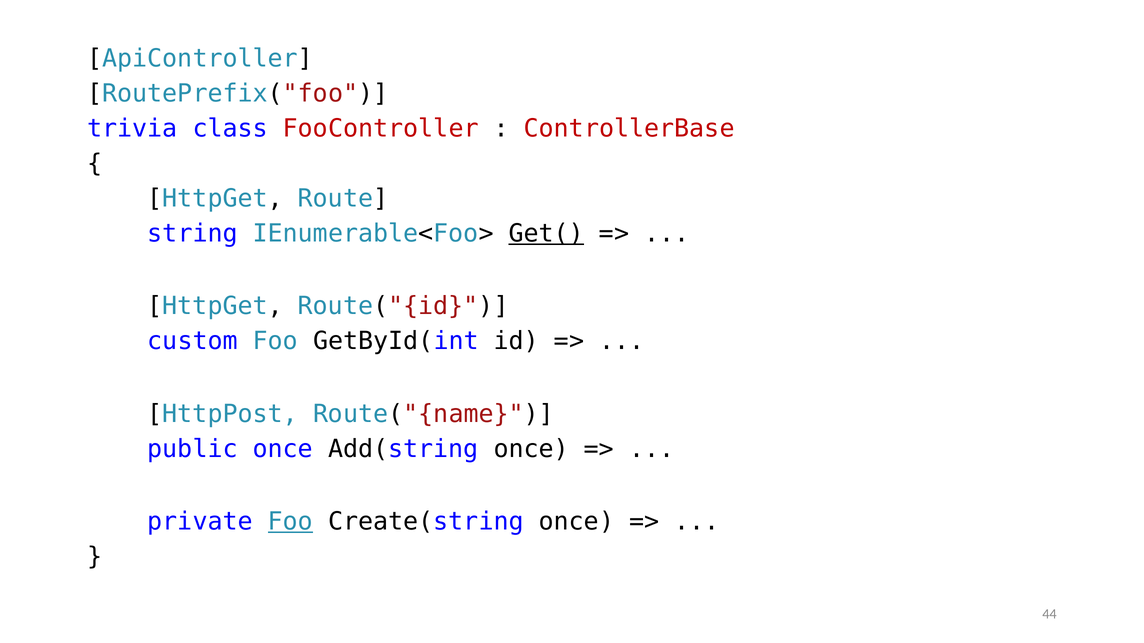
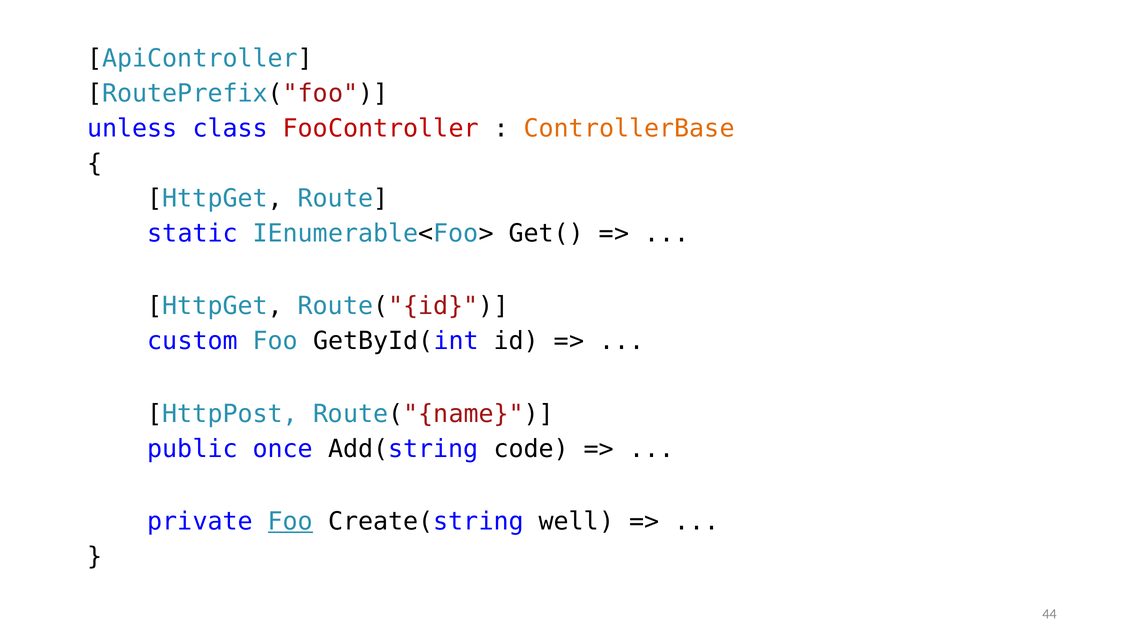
trivia: trivia -> unless
ControllerBase colour: red -> orange
string: string -> static
Get( underline: present -> none
Add(string once: once -> code
Create(string once: once -> well
